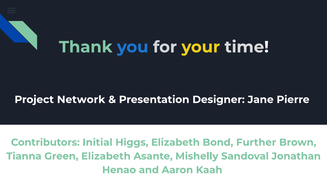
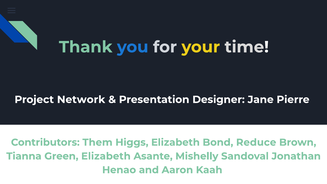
Initial: Initial -> Them
Further: Further -> Reduce
